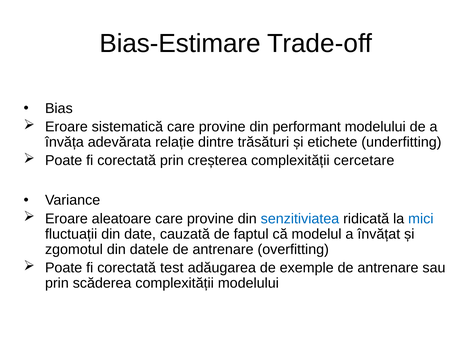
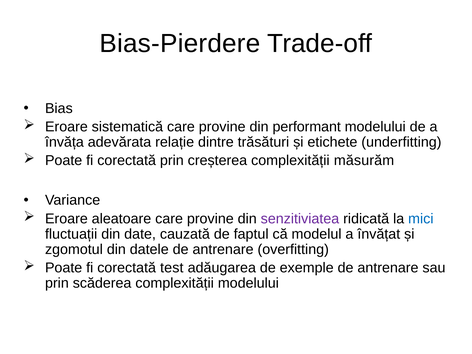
Bias-Estimare: Bias-Estimare -> Bias-Pierdere
cercetare: cercetare -> măsurăm
senzitiviatea colour: blue -> purple
